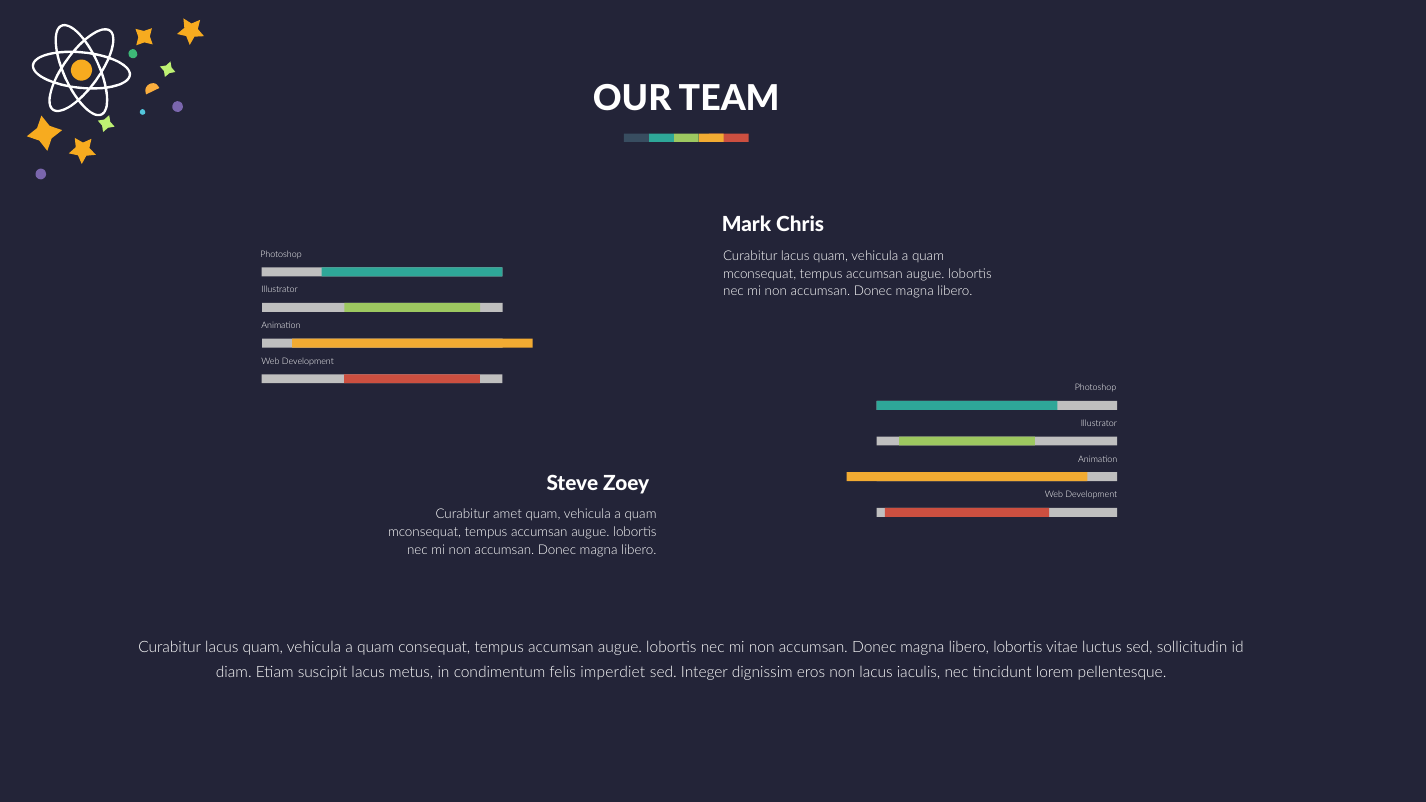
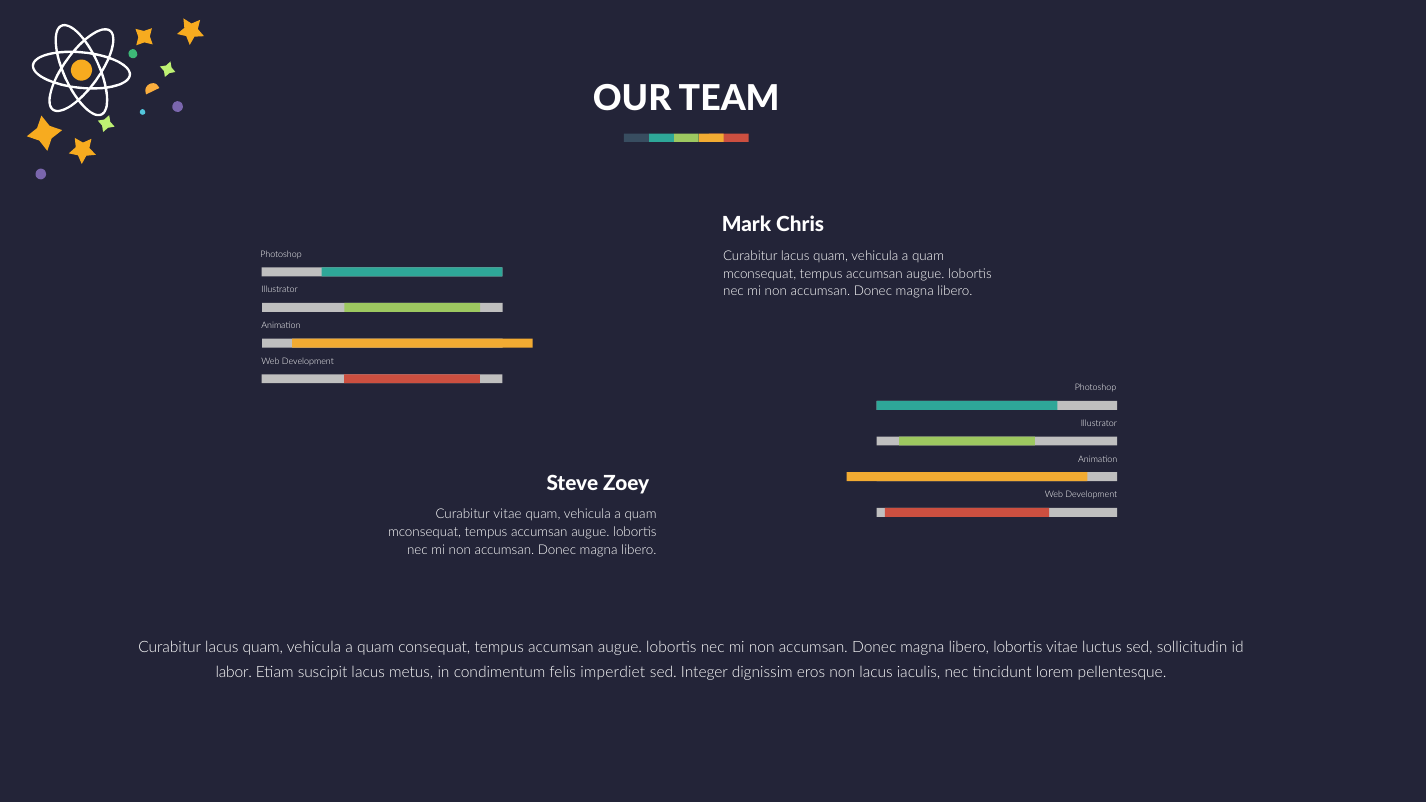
Curabitur amet: amet -> vitae
diam: diam -> labor
